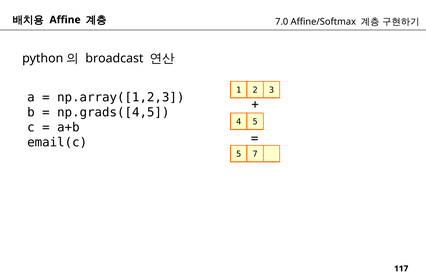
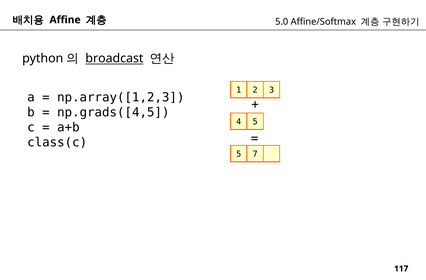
7.0: 7.0 -> 5.0
broadcast underline: none -> present
email(c: email(c -> class(c
